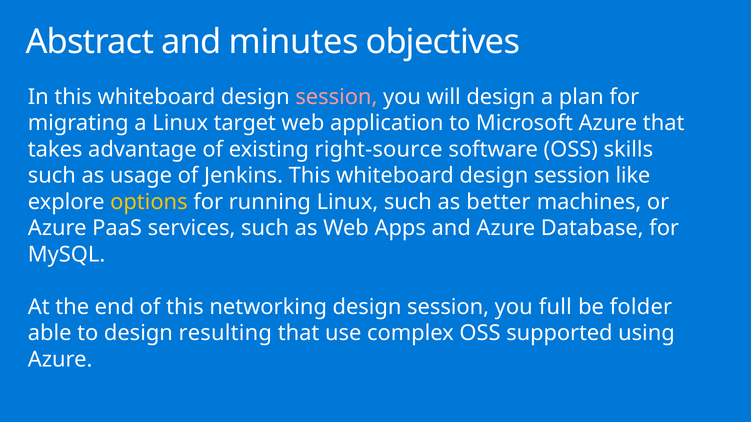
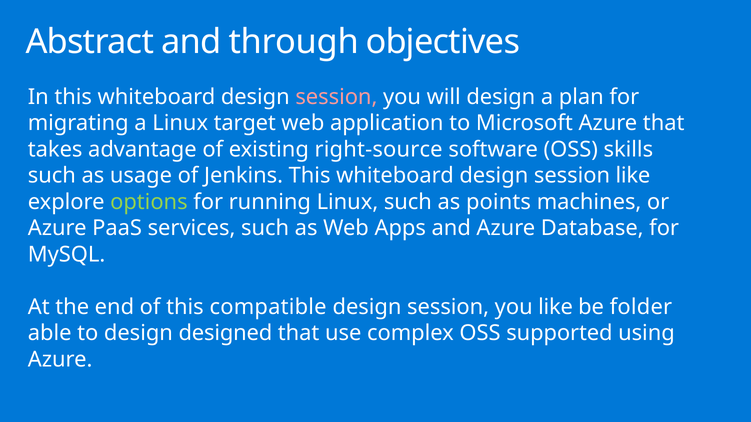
minutes: minutes -> through
options colour: yellow -> light green
better: better -> points
networking: networking -> compatible
you full: full -> like
resulting: resulting -> designed
